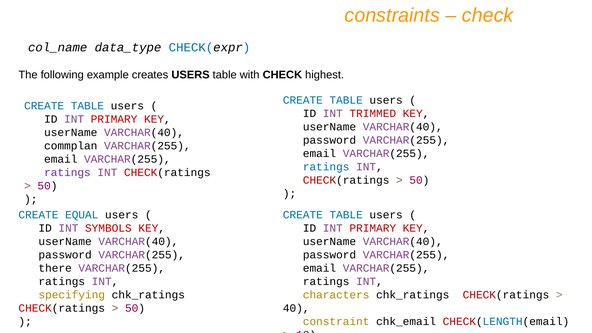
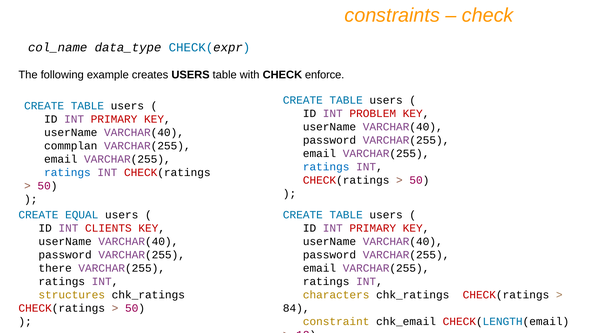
highest: highest -> enforce
TRIMMED: TRIMMED -> PROBLEM
ratings at (67, 172) colour: purple -> blue
SYMBOLS: SYMBOLS -> CLIENTS
specifying: specifying -> structures
40: 40 -> 84
